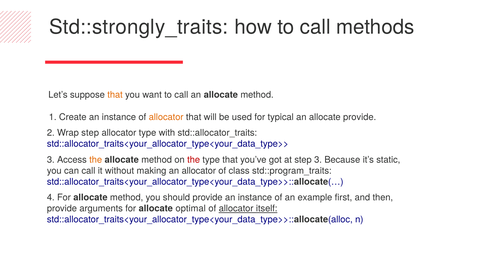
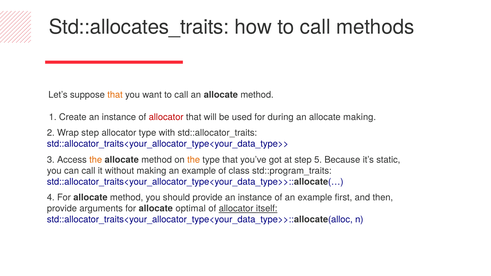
Std::strongly_traits: Std::strongly_traits -> Std::allocates_traits
allocator at (166, 117) colour: orange -> red
typical: typical -> during
allocate provide: provide -> making
the at (194, 160) colour: red -> orange
step 3: 3 -> 5
making an allocator: allocator -> example
